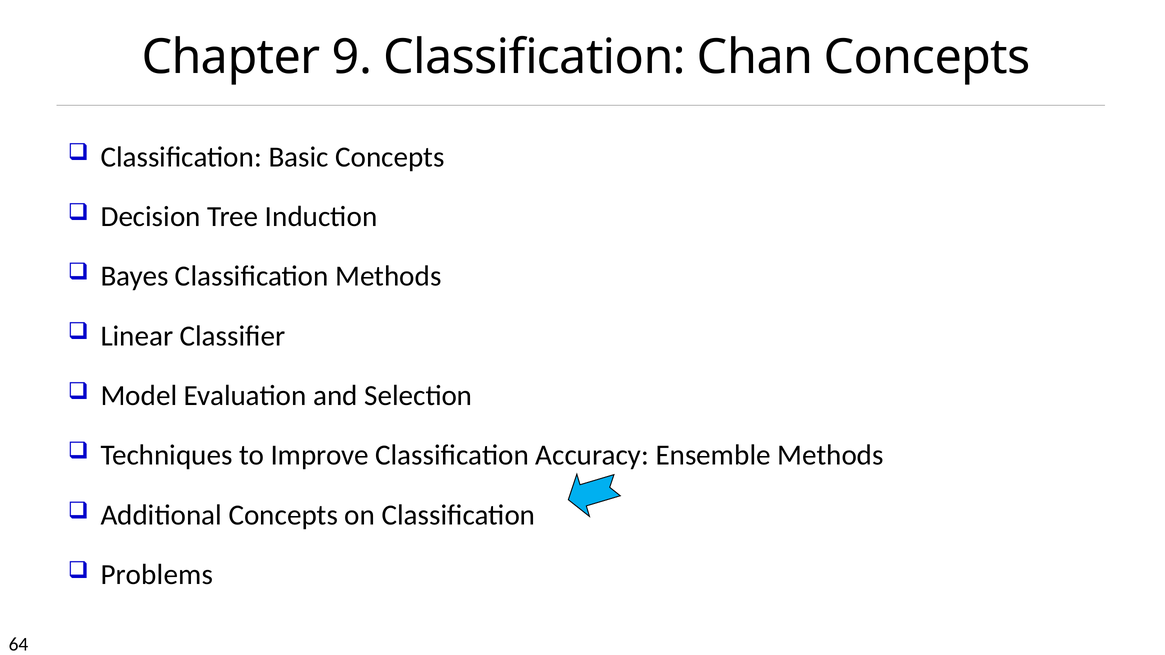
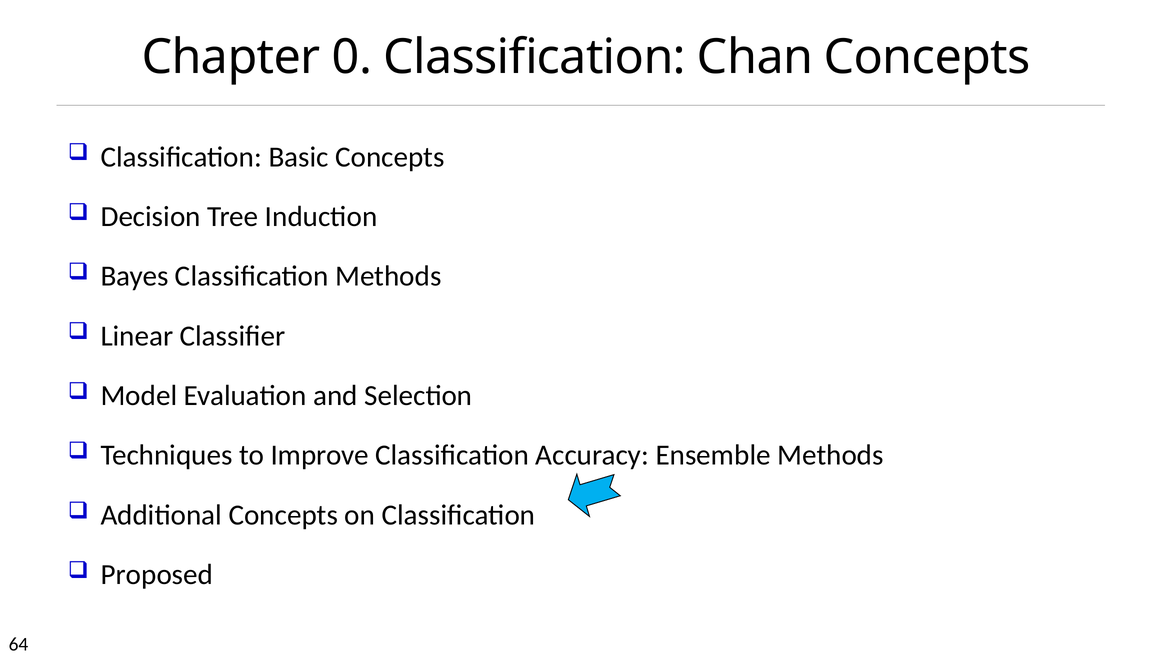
9: 9 -> 0
Problems: Problems -> Proposed
